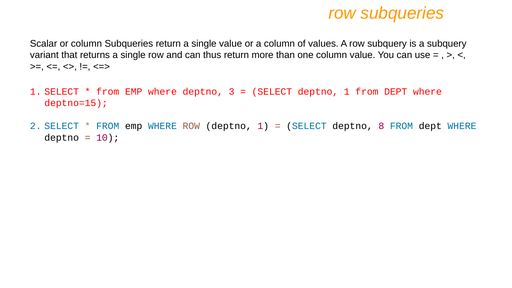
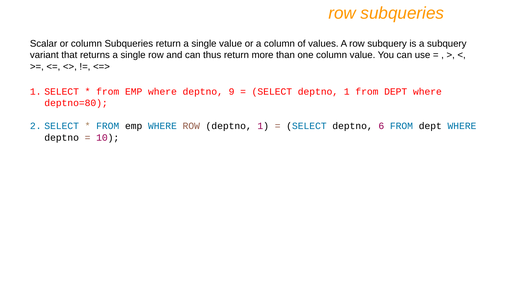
3: 3 -> 9
deptno=15: deptno=15 -> deptno=80
8: 8 -> 6
